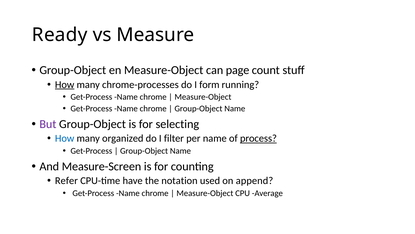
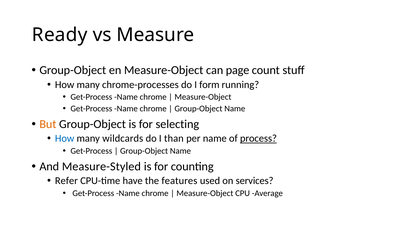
How at (65, 84) underline: present -> none
But colour: purple -> orange
organized: organized -> wildcards
filter: filter -> than
Measure-Screen: Measure-Screen -> Measure-Styled
notation: notation -> features
append: append -> services
